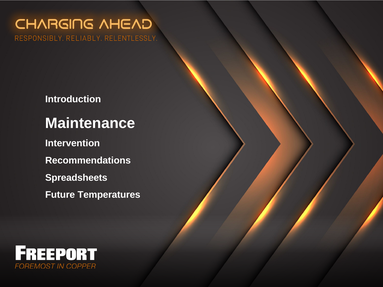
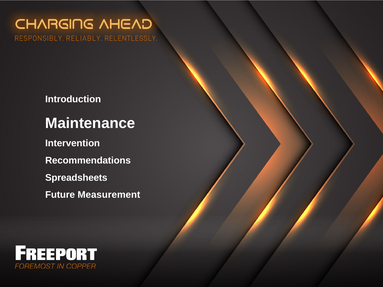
Temperatures: Temperatures -> Measurement
